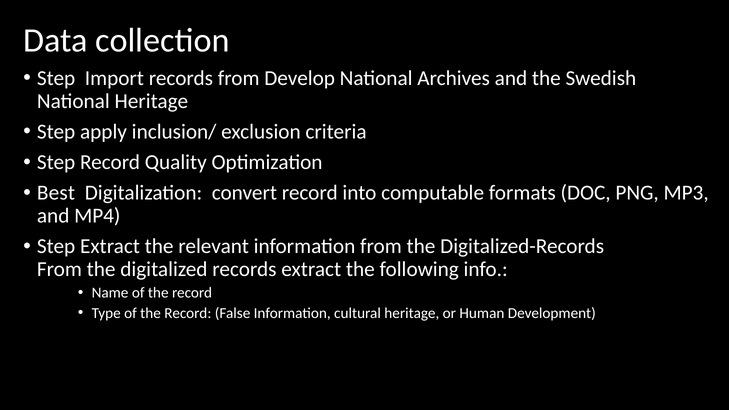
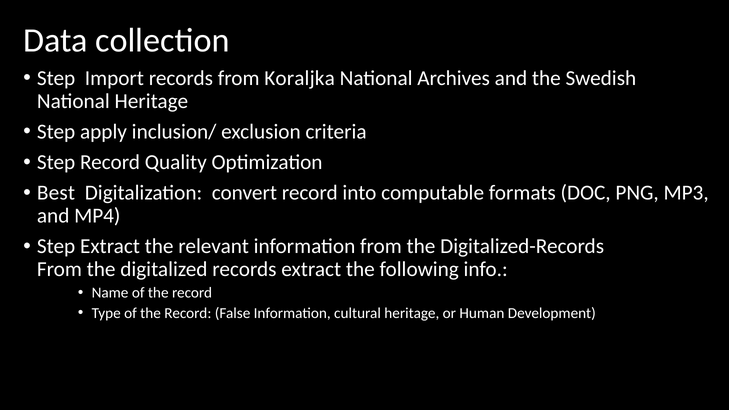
Develop: Develop -> Koraljka
